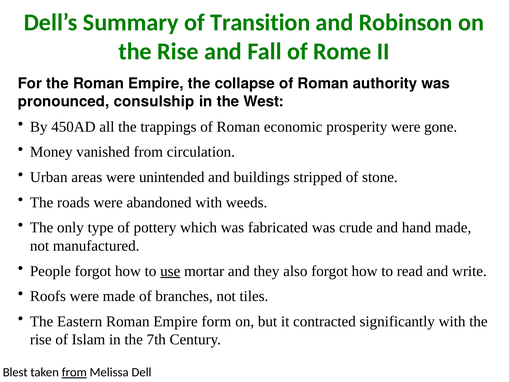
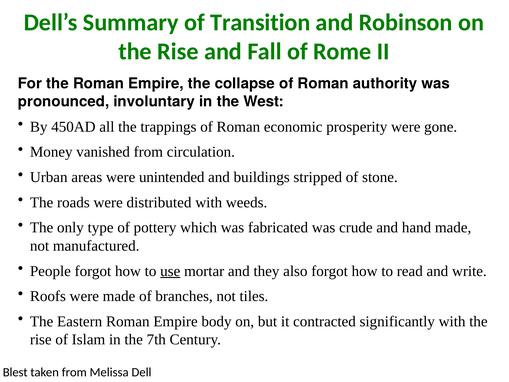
consulship: consulship -> involuntary
abandoned: abandoned -> distributed
form: form -> body
from at (74, 372) underline: present -> none
